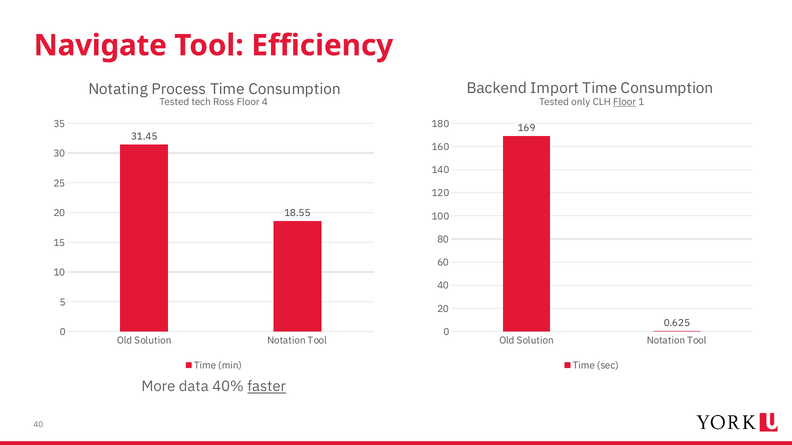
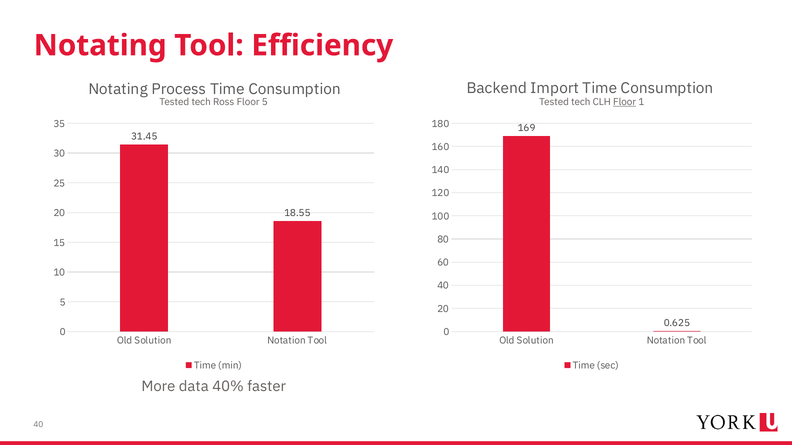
Navigate at (100, 46): Navigate -> Notating
Floor 4: 4 -> 5
only at (581, 102): only -> tech
faster underline: present -> none
